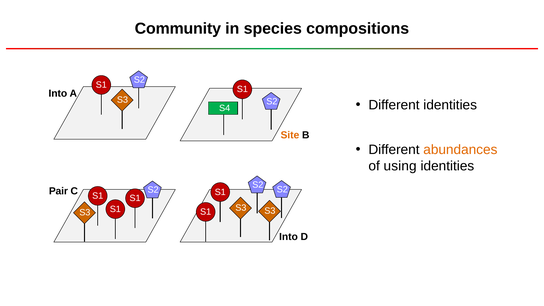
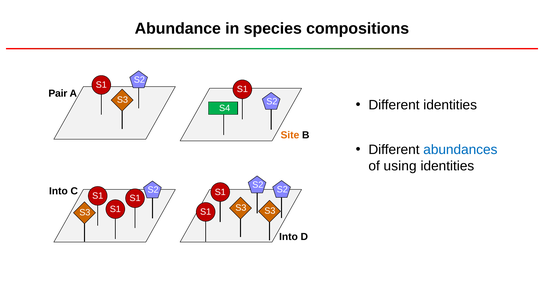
Community: Community -> Abundance
Into at (58, 93): Into -> Pair
abundances colour: orange -> blue
Pair at (58, 191): Pair -> Into
